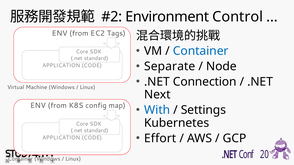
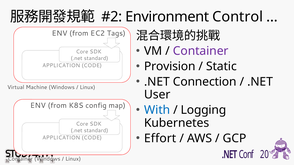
Container at (201, 51) colour: blue -> purple
Separate: Separate -> Provision
Node: Node -> Static
Next: Next -> User
Settings: Settings -> Logging
